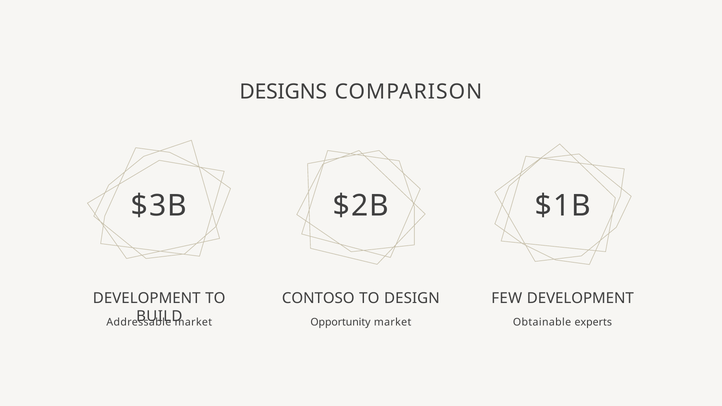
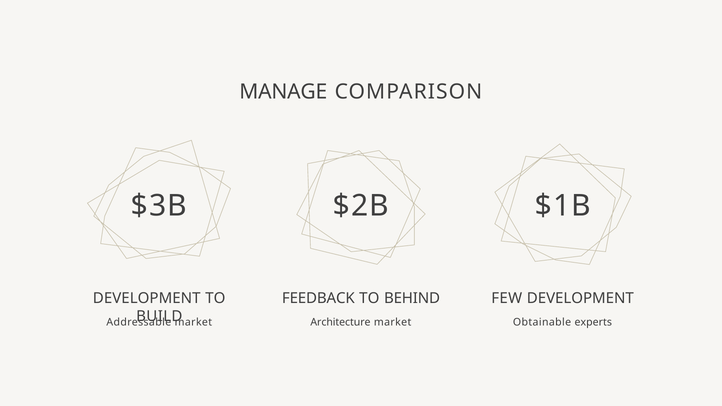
DESIGNS: DESIGNS -> MANAGE
CONTOSO: CONTOSO -> FEEDBACK
DESIGN: DESIGN -> BEHIND
Opportunity: Opportunity -> Architecture
